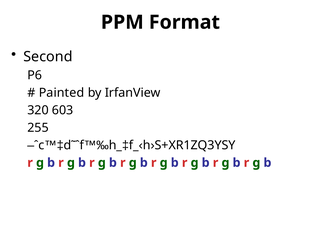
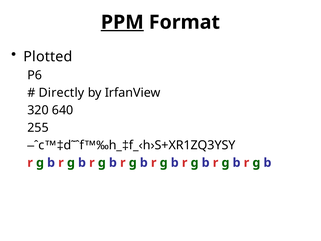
PPM underline: none -> present
Second: Second -> Plotted
Painted: Painted -> Directly
603: 603 -> 640
